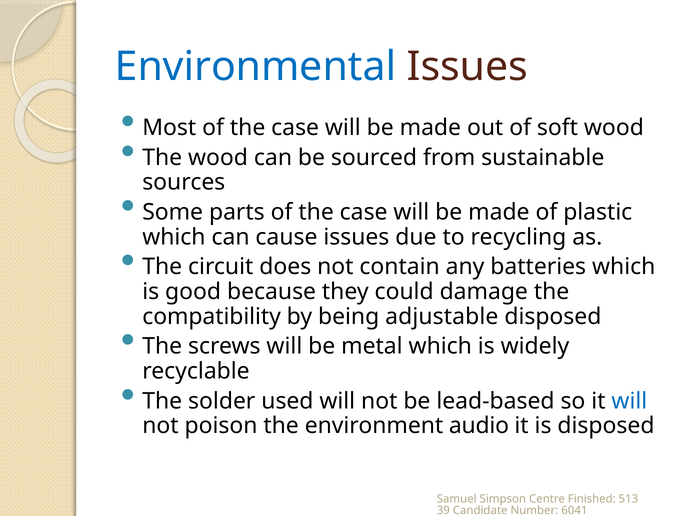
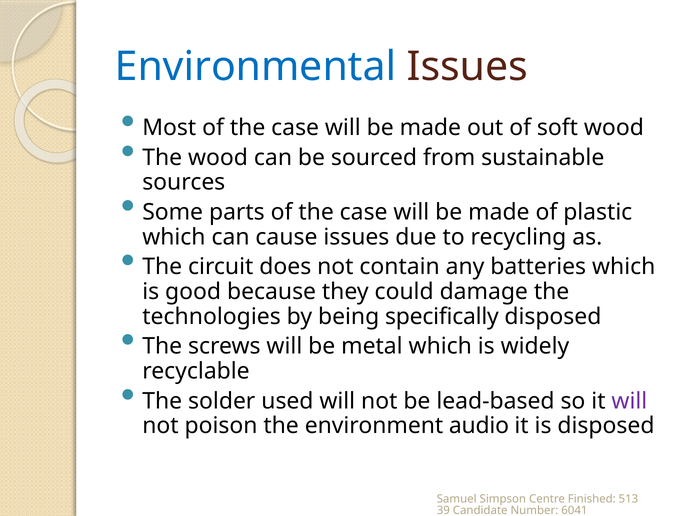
compatibility: compatibility -> technologies
adjustable: adjustable -> specifically
will at (629, 401) colour: blue -> purple
